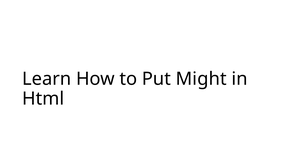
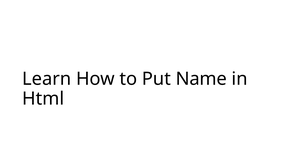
Might: Might -> Name
